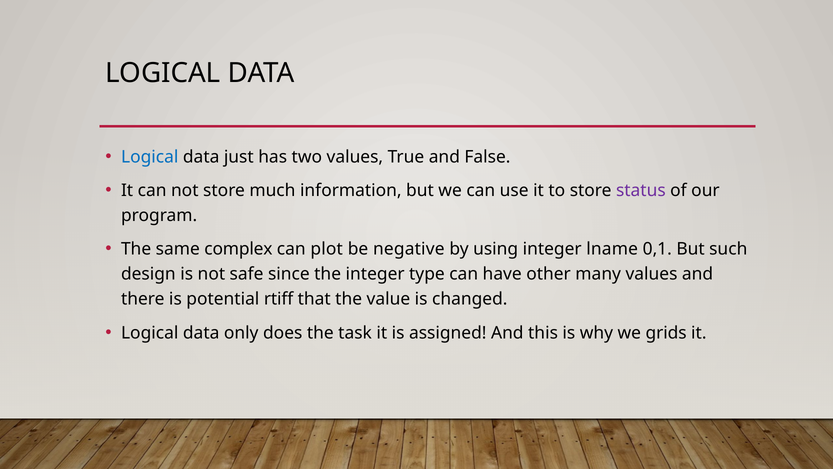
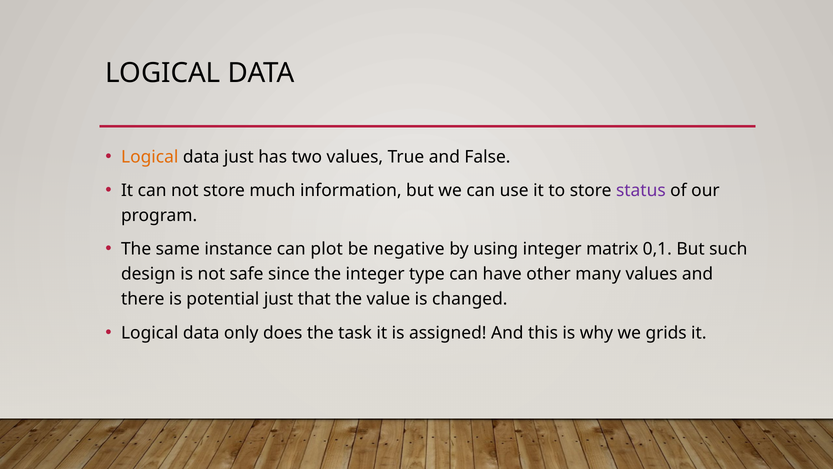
Logical at (150, 157) colour: blue -> orange
complex: complex -> instance
lname: lname -> matrix
potential rtiff: rtiff -> just
